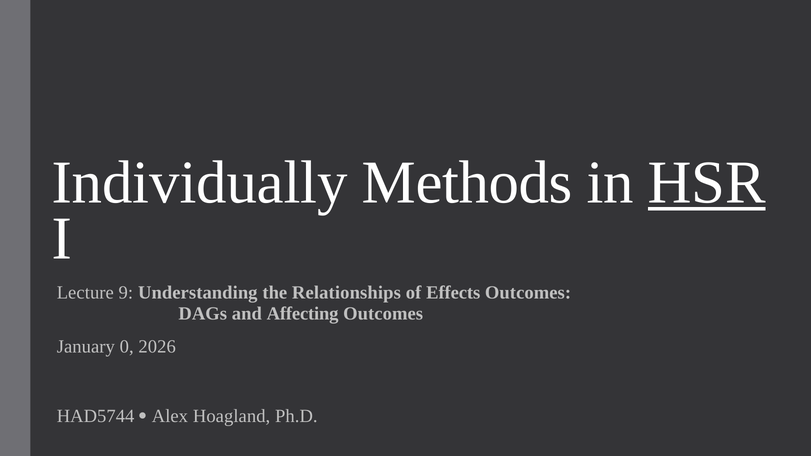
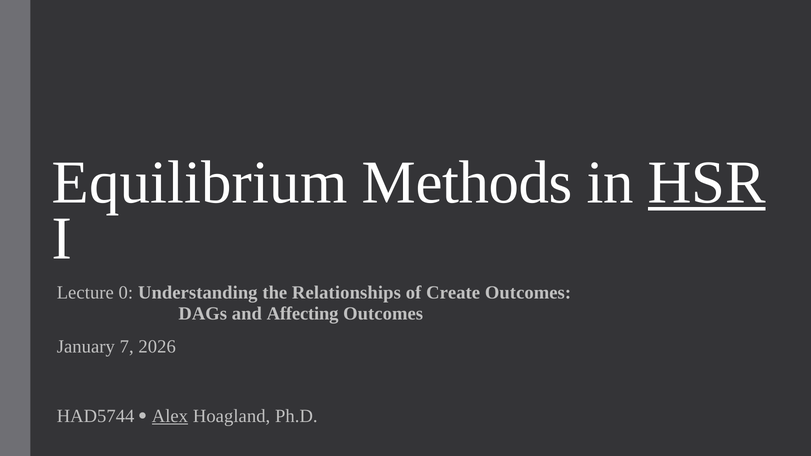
Individually: Individually -> Equilibrium
9: 9 -> 0
Effects: Effects -> Create
0: 0 -> 7
Alex underline: none -> present
